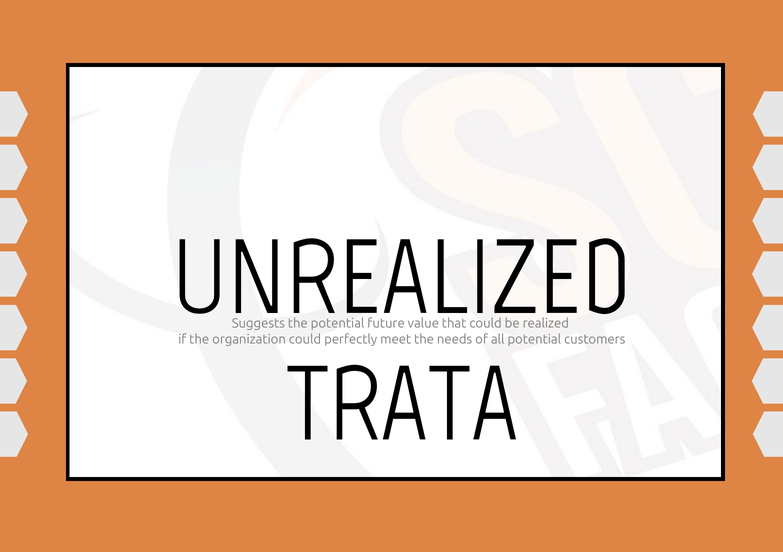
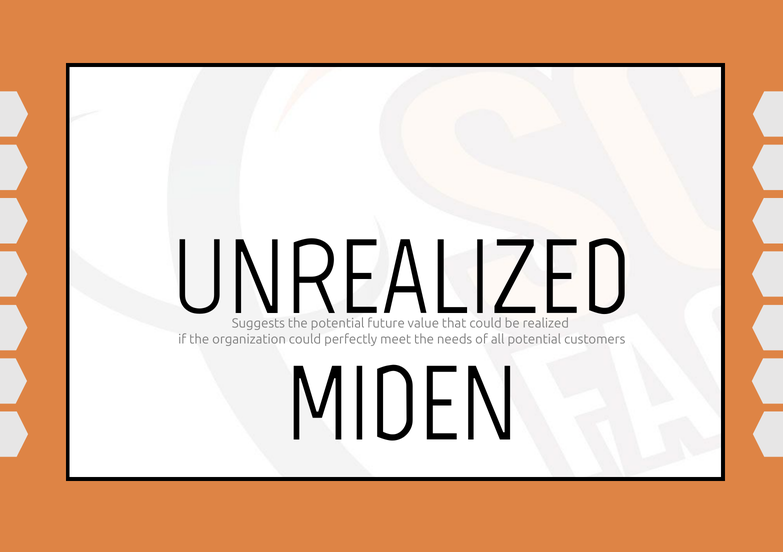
TRATA: TRATA -> MIDEN
